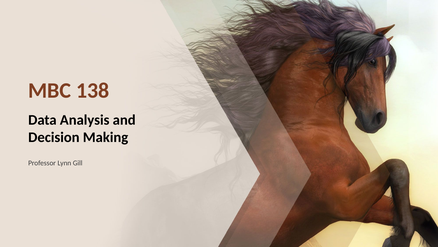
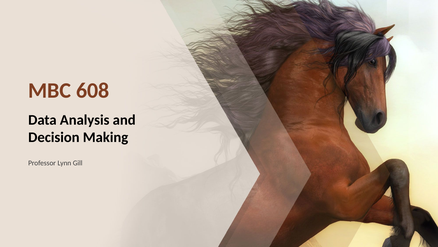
138: 138 -> 608
